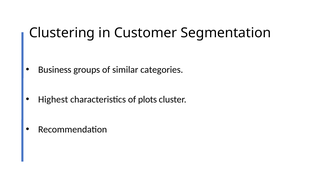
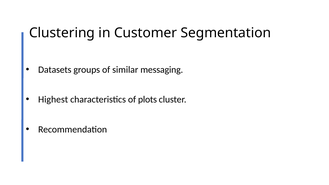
Business: Business -> Datasets
categories: categories -> messaging
